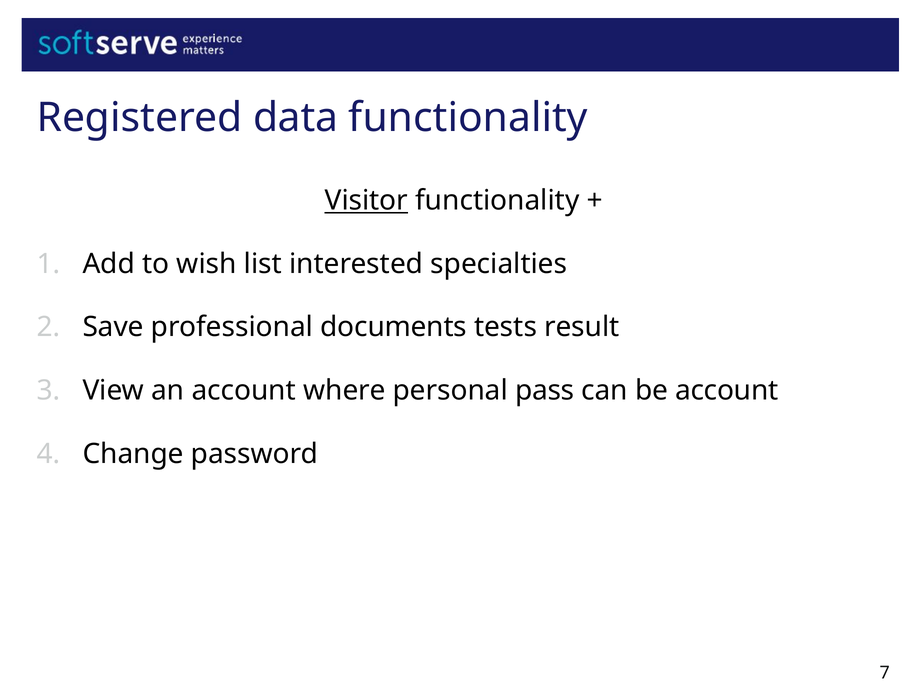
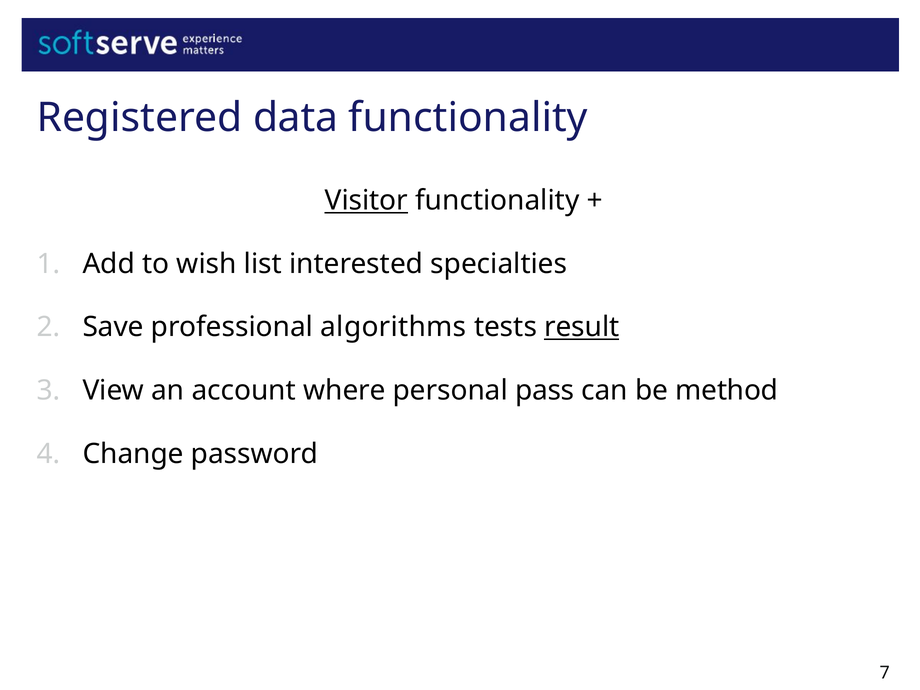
documents: documents -> algorithms
result underline: none -> present
be account: account -> method
